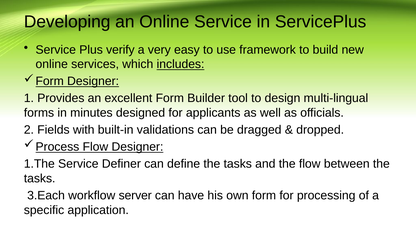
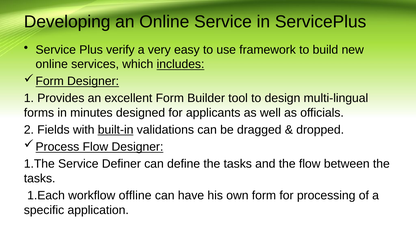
built-in underline: none -> present
3.Each: 3.Each -> 1.Each
server: server -> offline
